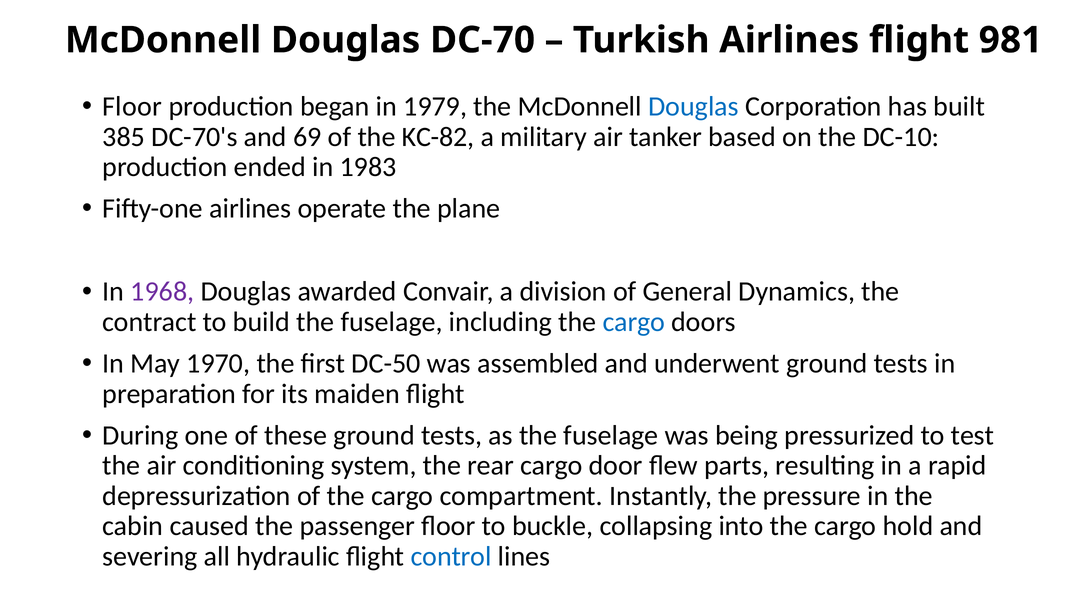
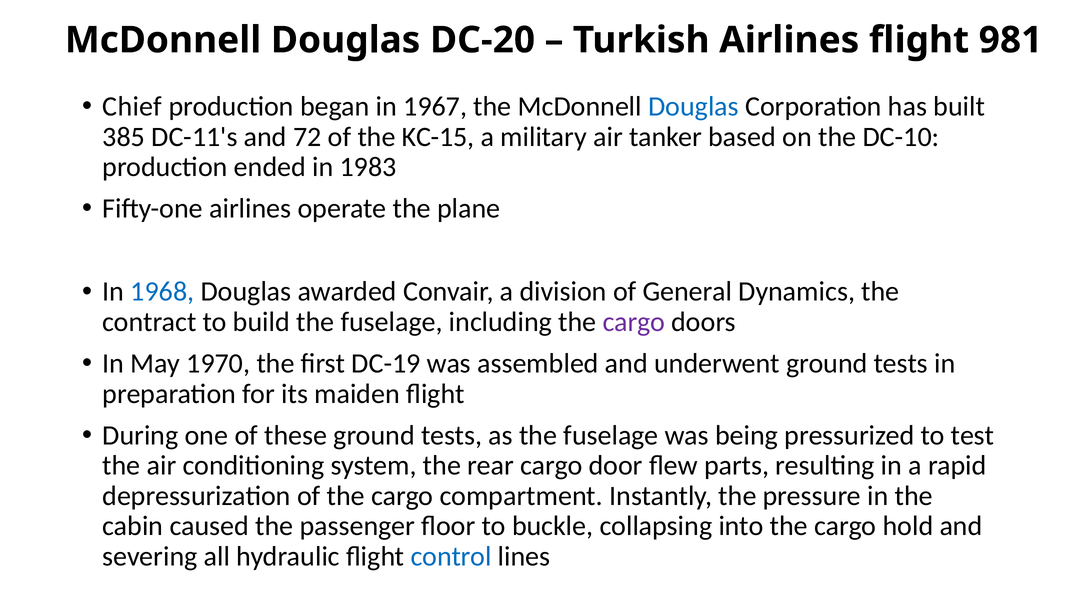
DC-70: DC-70 -> DC-20
Floor at (132, 107): Floor -> Chief
1979: 1979 -> 1967
DC-70's: DC-70's -> DC-11's
69: 69 -> 72
KC-82: KC-82 -> KC-15
1968 colour: purple -> blue
cargo at (634, 322) colour: blue -> purple
DC-50: DC-50 -> DC-19
